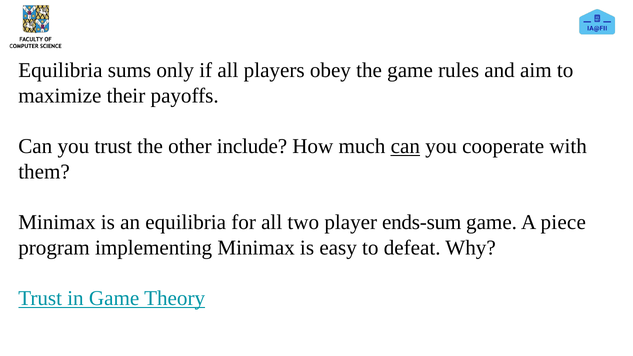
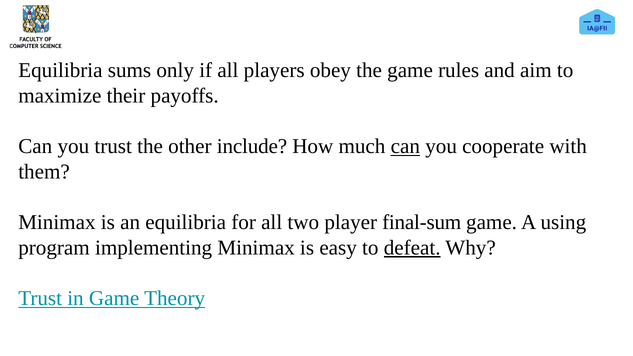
ends-sum: ends-sum -> final-sum
piece: piece -> using
defeat underline: none -> present
